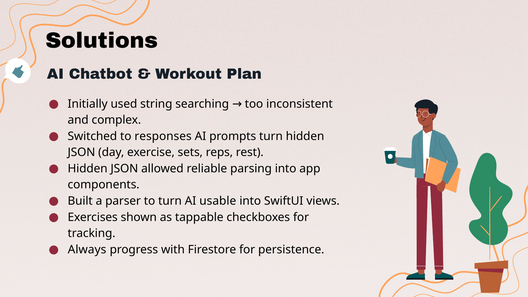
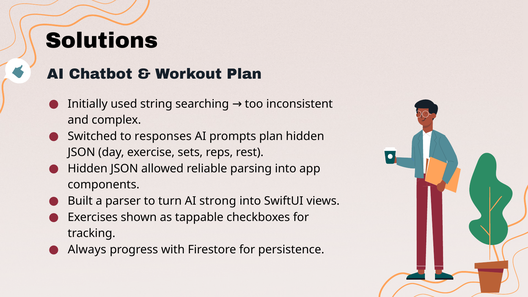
prompts turn: turn -> plan
usable: usable -> strong
